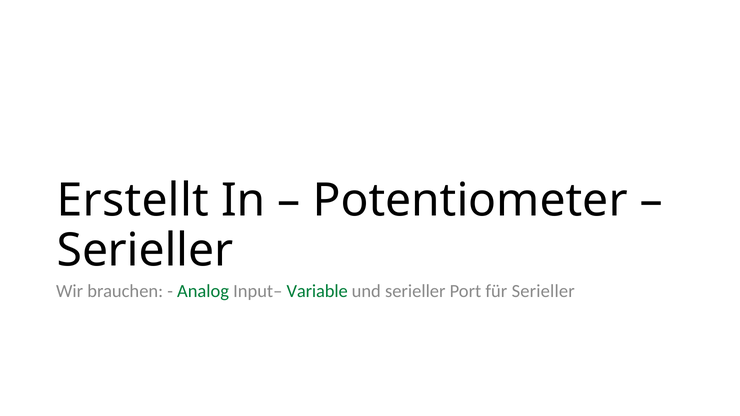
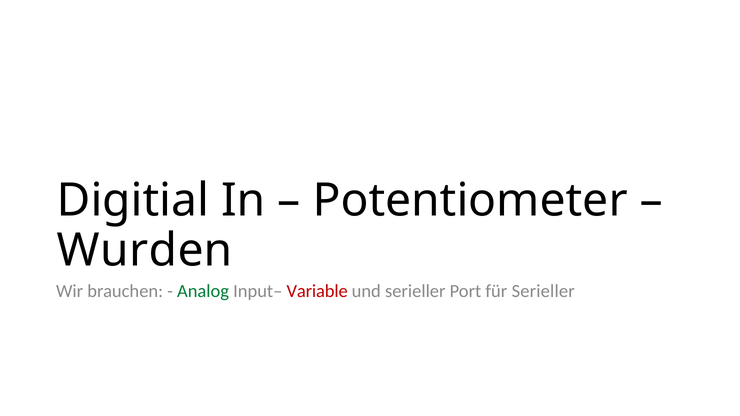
Erstellt: Erstellt -> Digitial
Serieller at (145, 250): Serieller -> Wurden
Variable colour: green -> red
